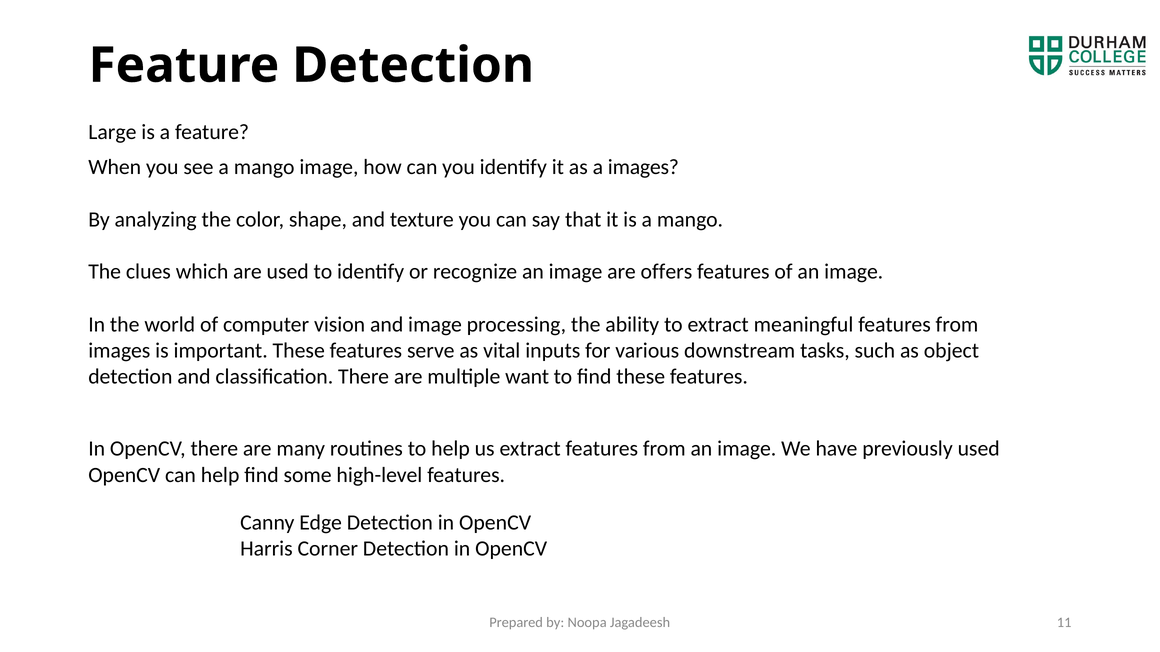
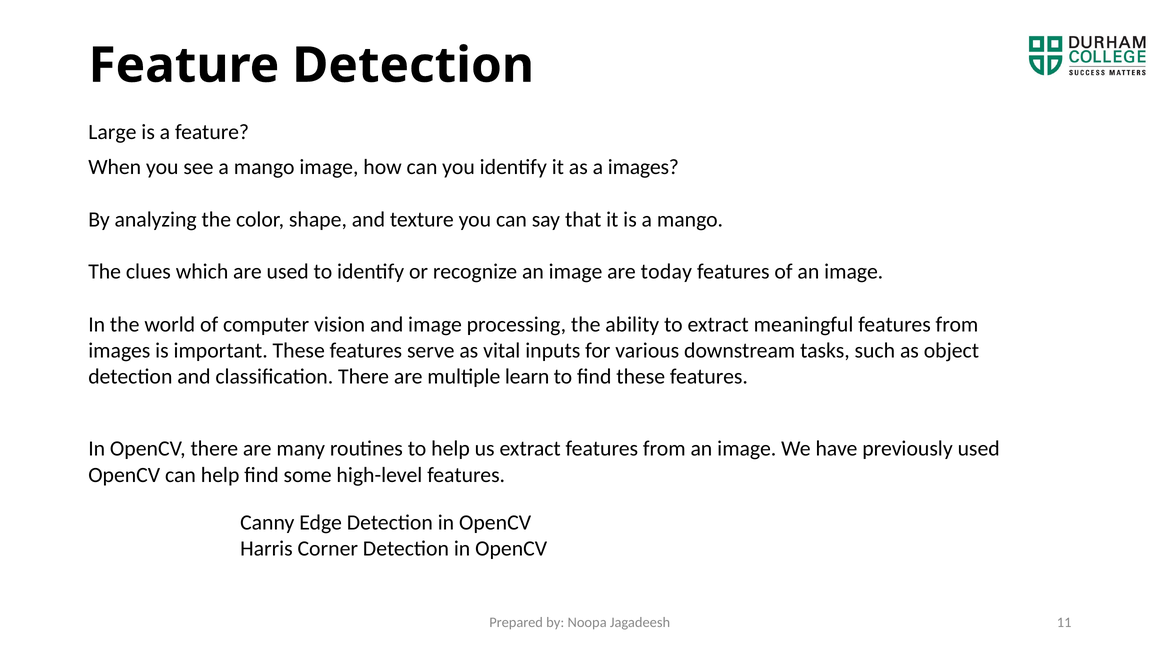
offers: offers -> today
want: want -> learn
